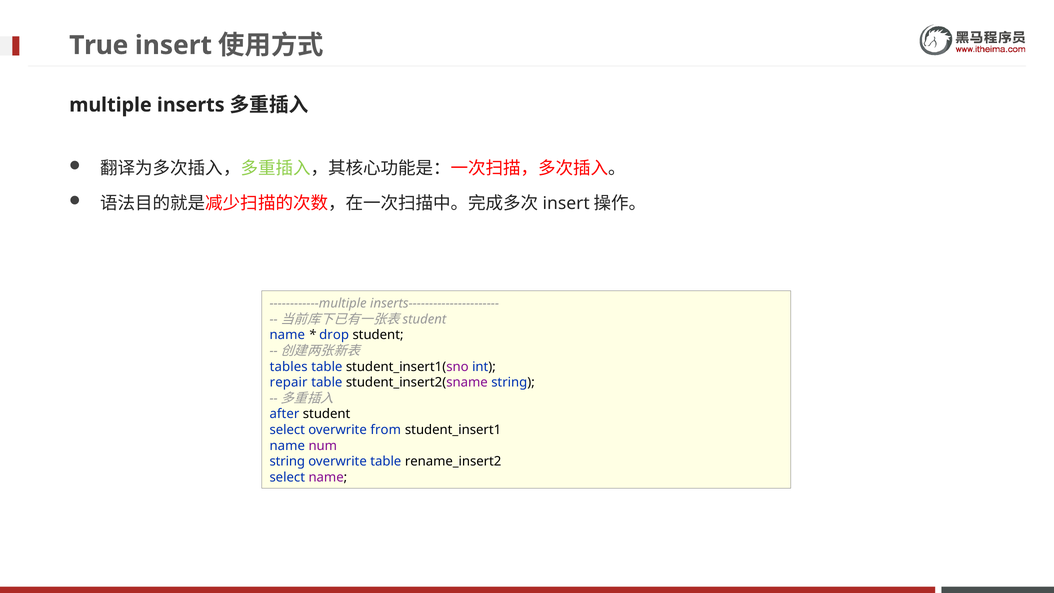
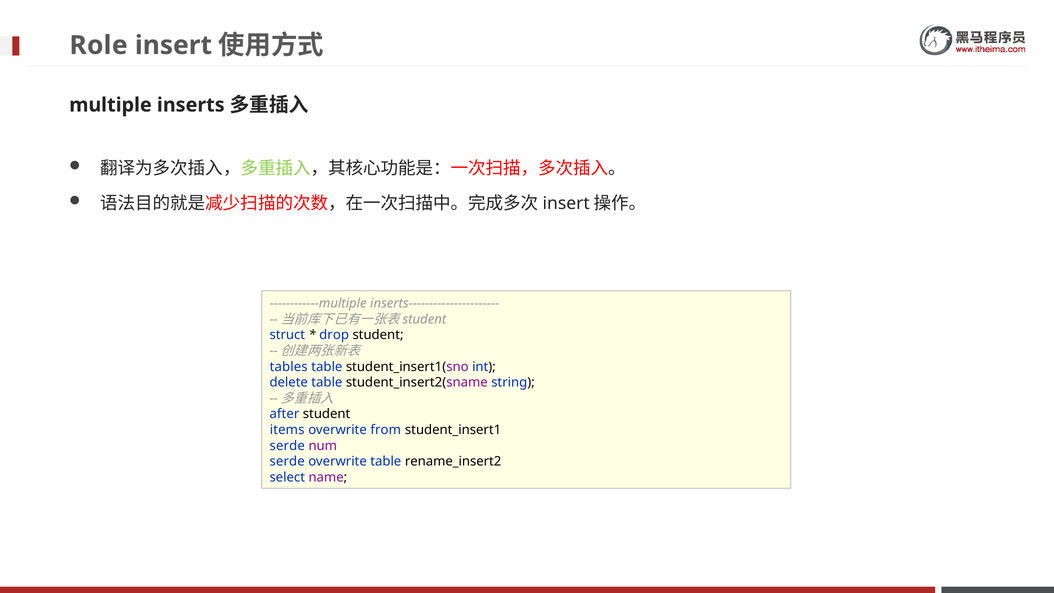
True: True -> Role
name at (287, 335): name -> struct
repair: repair -> delete
select at (287, 430): select -> items
name at (287, 446): name -> serde
string at (287, 461): string -> serde
